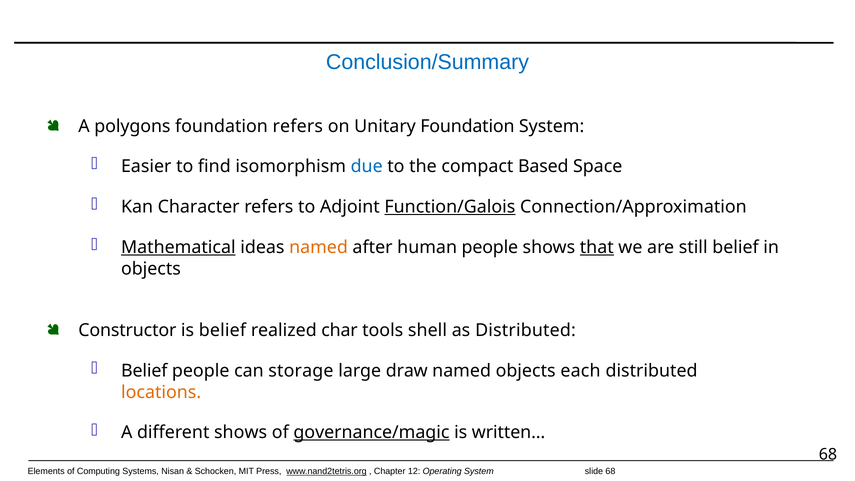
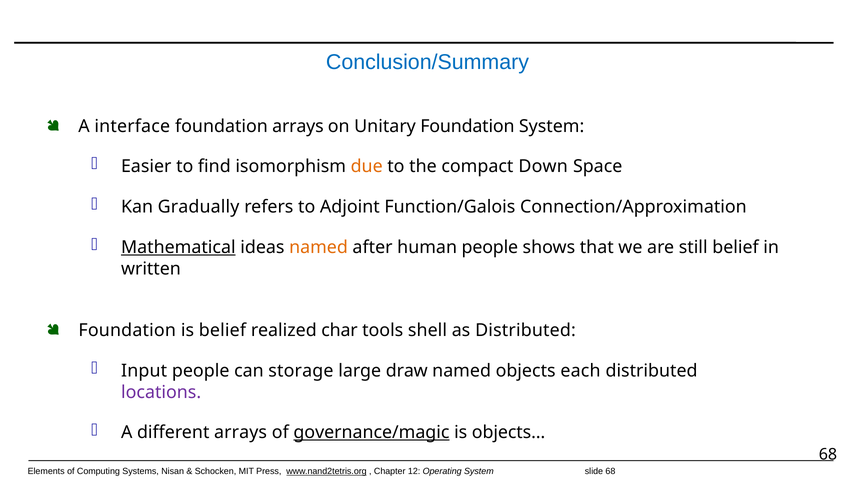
polygons: polygons -> interface
foundation refers: refers -> arrays
due colour: blue -> orange
Based: Based -> Down
Character: Character -> Gradually
Function/Galois underline: present -> none
that underline: present -> none
objects at (151, 269): objects -> written
Constructor at (127, 330): Constructor -> Foundation
Belief at (144, 371): Belief -> Input
locations colour: orange -> purple
different shows: shows -> arrays
written…: written… -> objects…
